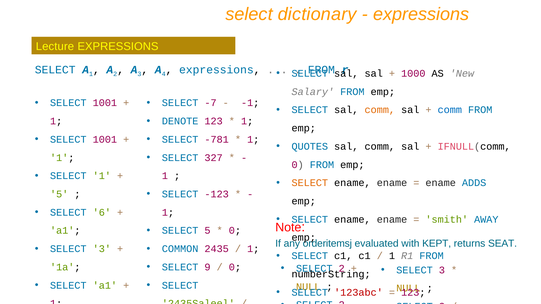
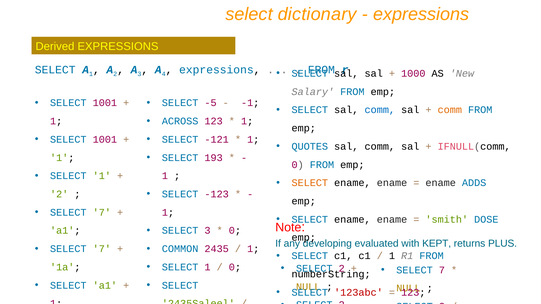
Lecture: Lecture -> Derived
-7: -7 -> -5
comm at (380, 110) colour: orange -> blue
comm at (450, 110) colour: blue -> orange
DENOTE: DENOTE -> ACROSS
-781: -781 -> -121
327: 327 -> 193
5 at (59, 194): 5 -> 2
6 at (102, 213): 6 -> 7
AWAY: AWAY -> DOSE
SELECT 5: 5 -> 3
orderitemsj: orderitemsj -> developing
SEAT: SEAT -> PLUS
3 at (102, 249): 3 -> 7
9 at (208, 267): 9 -> 1
3 at (442, 270): 3 -> 7
